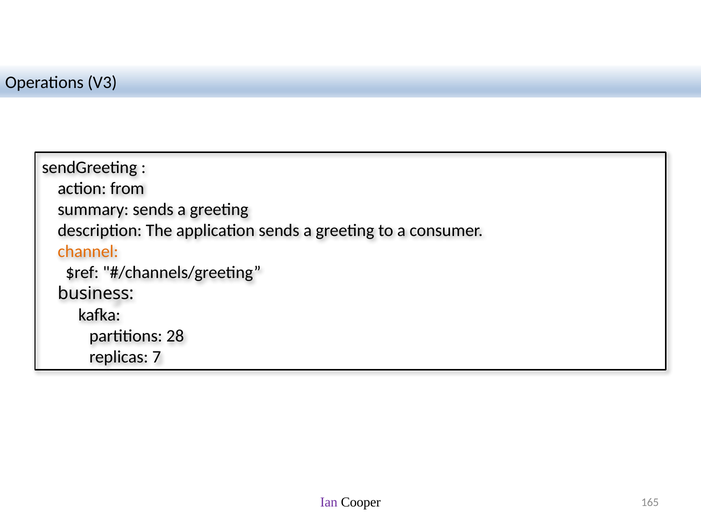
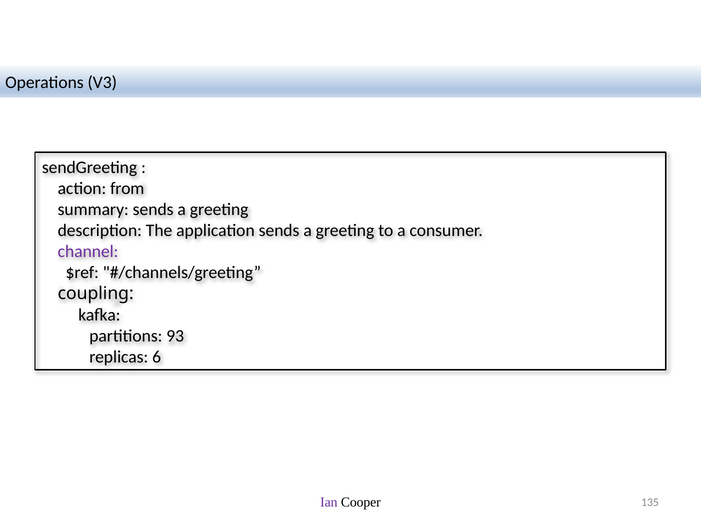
channel colour: orange -> purple
business: business -> coupling
28: 28 -> 93
7: 7 -> 6
165: 165 -> 135
